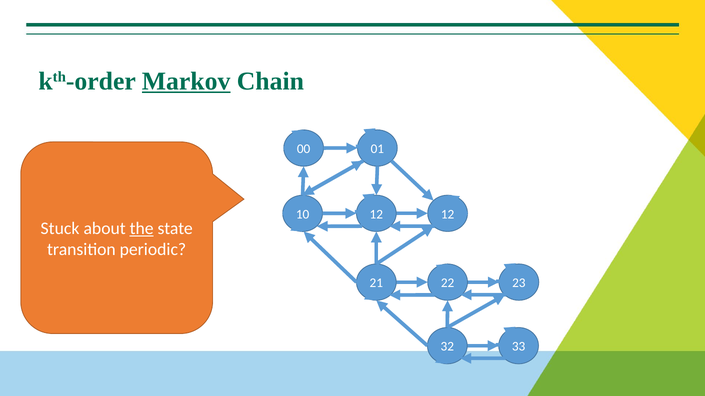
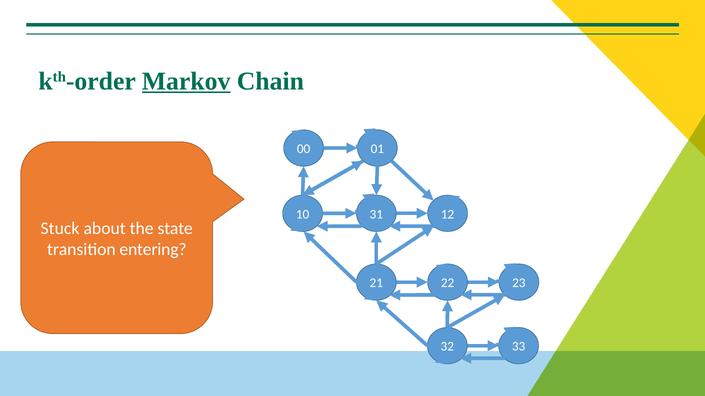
12 at (376, 215): 12 -> 31
the underline: present -> none
periodic: periodic -> entering
